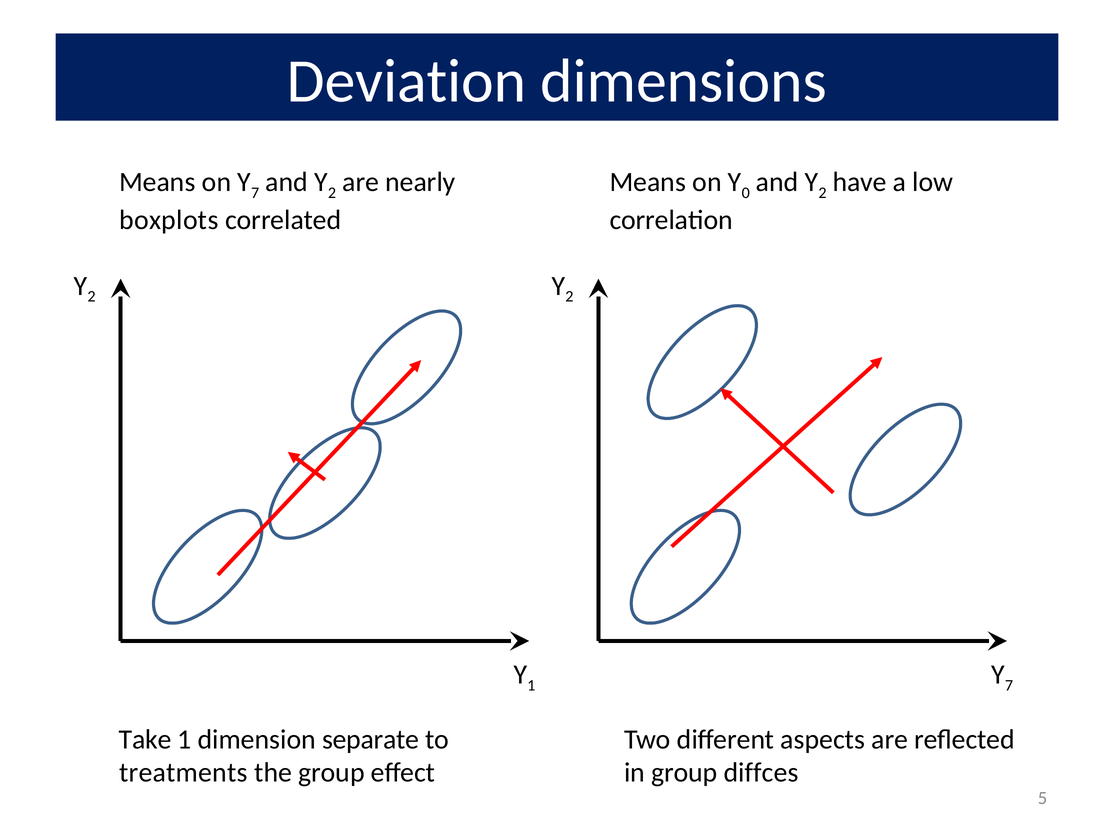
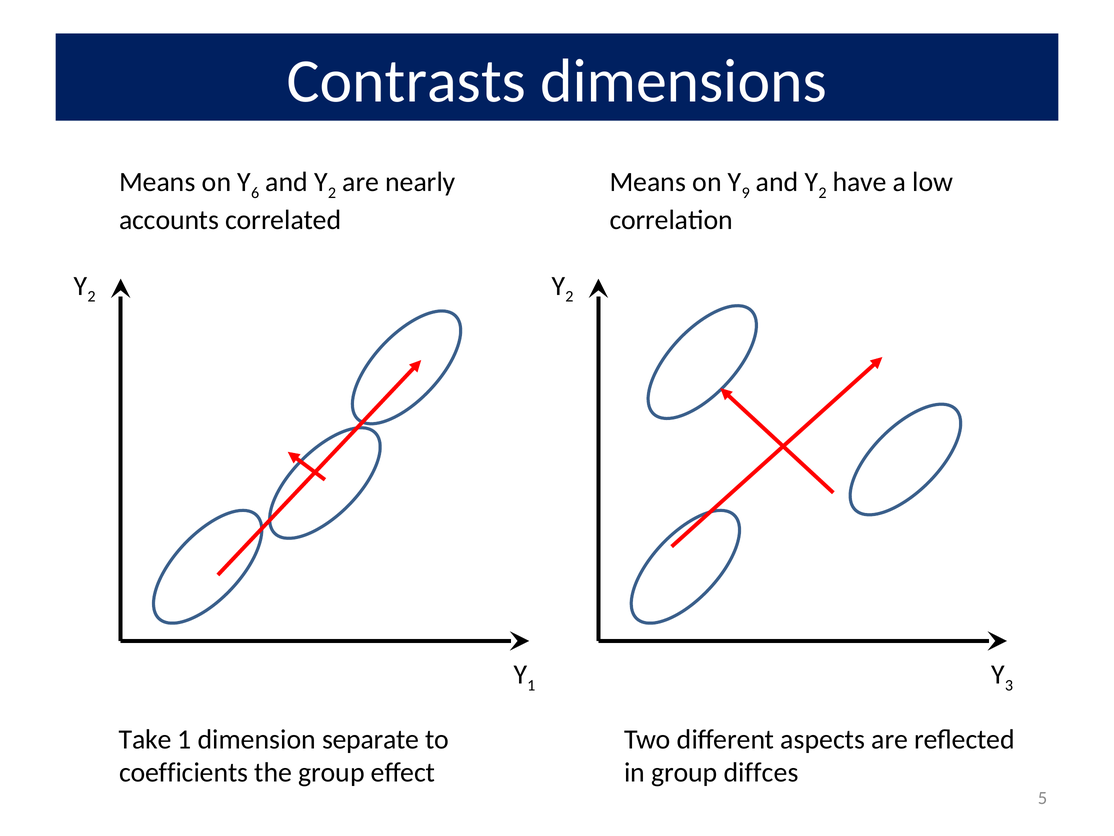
Deviation: Deviation -> Contrasts
7 at (255, 193): 7 -> 6
0: 0 -> 9
boxplots: boxplots -> accounts
7 at (1009, 685): 7 -> 3
treatments: treatments -> coefficients
